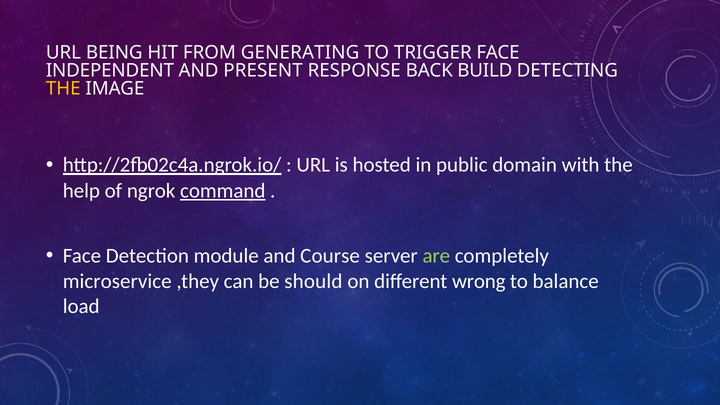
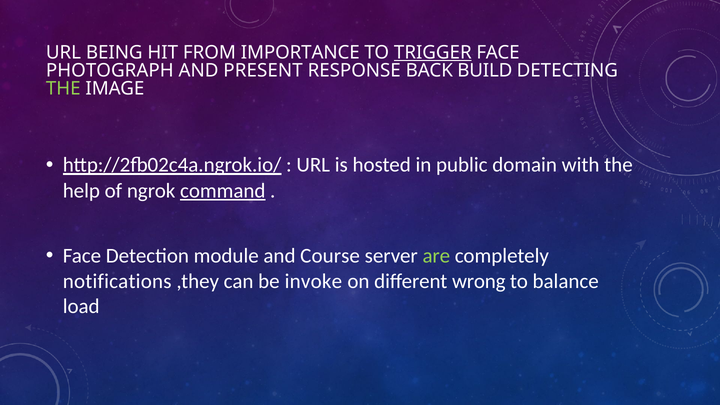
GENERATING: GENERATING -> IMPORTANCE
TRIGGER underline: none -> present
INDEPENDENT: INDEPENDENT -> PHOTOGRAPH
THE at (63, 89) colour: yellow -> light green
microservice: microservice -> notifications
should: should -> invoke
